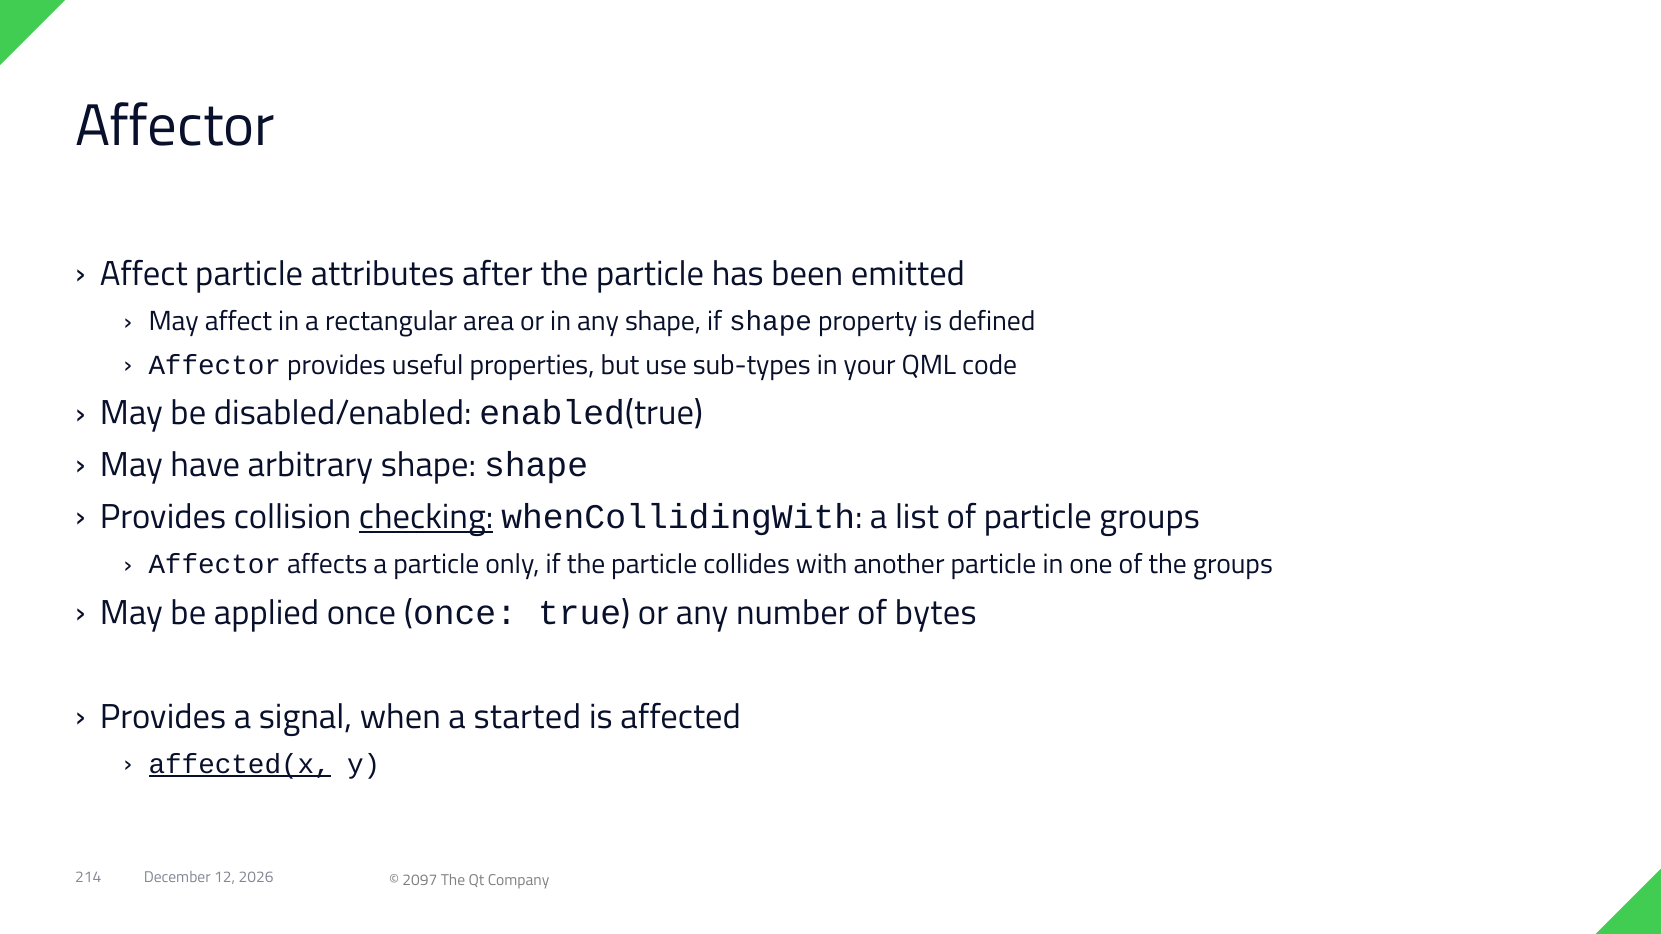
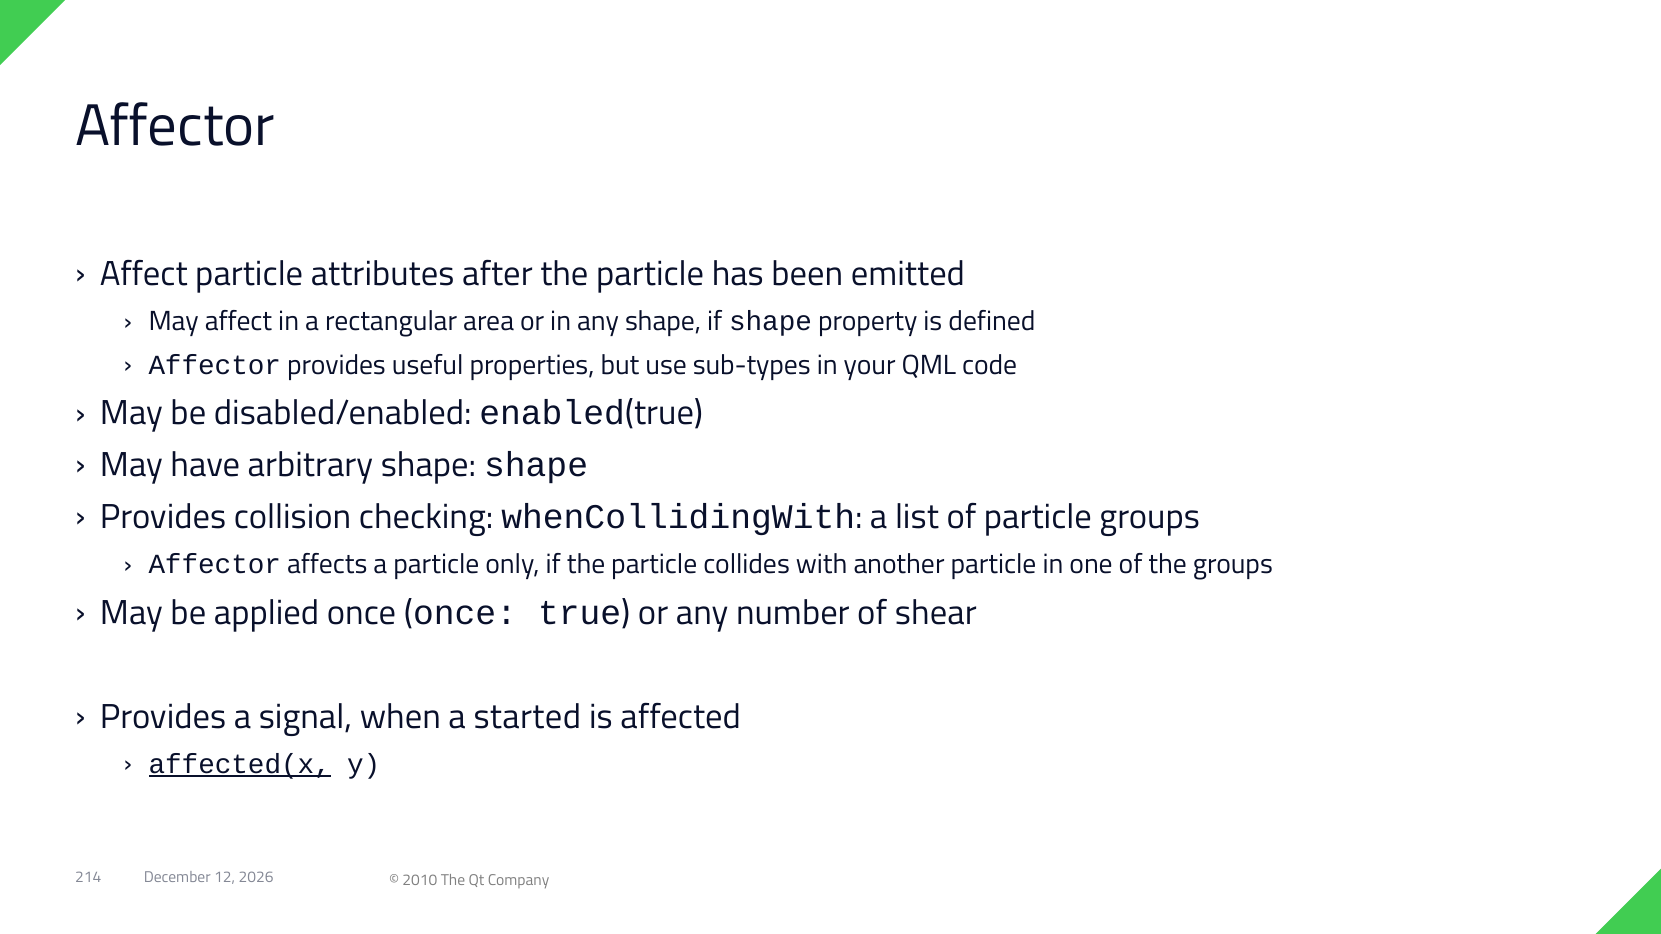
checking underline: present -> none
bytes: bytes -> shear
2097: 2097 -> 2010
